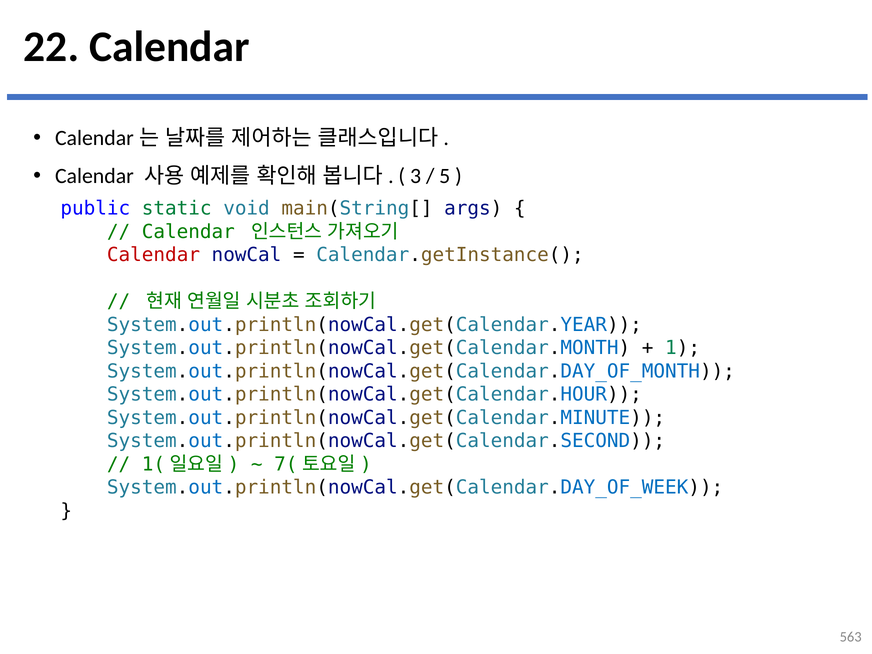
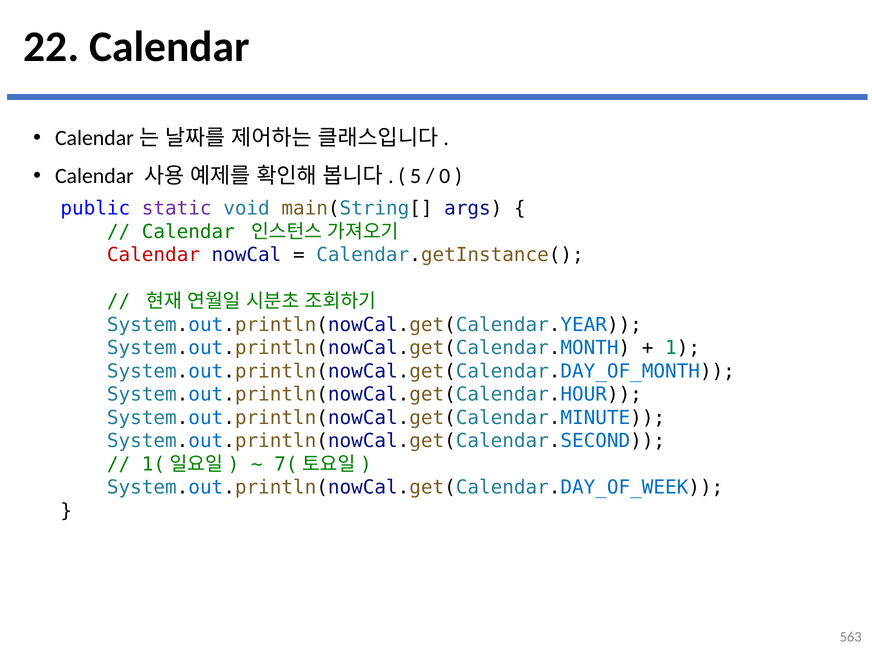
3: 3 -> 5
5: 5 -> 0
static colour: green -> purple
